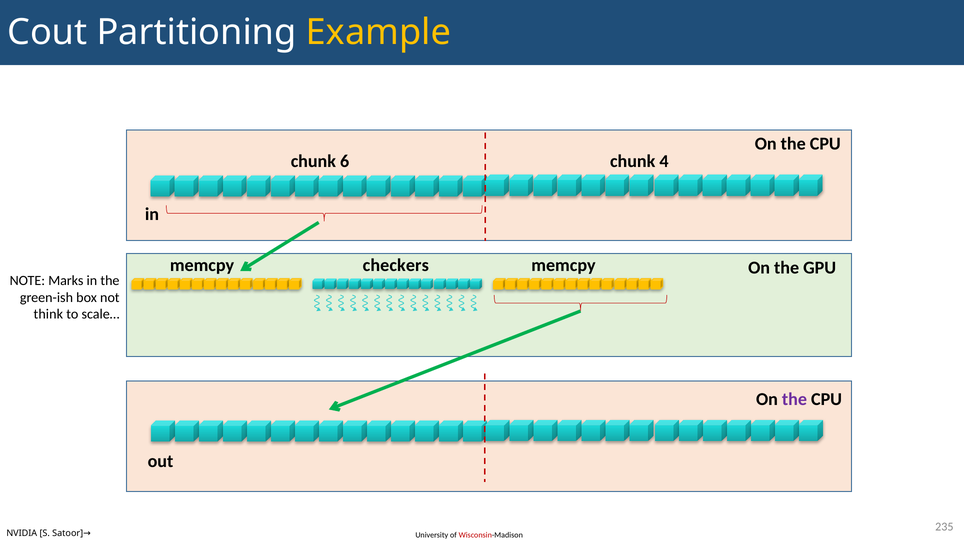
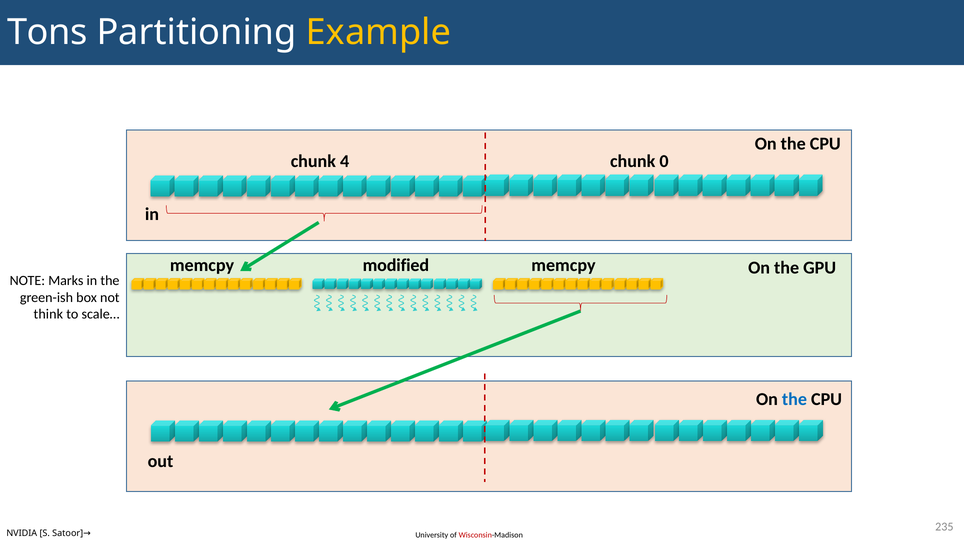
Cout: Cout -> Tons
6: 6 -> 4
4: 4 -> 0
checkers: checkers -> modified
the at (794, 399) colour: purple -> blue
